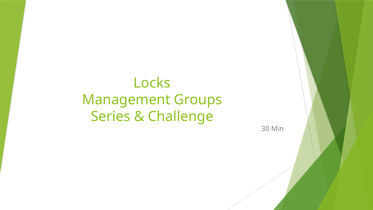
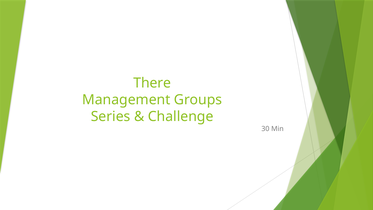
Locks: Locks -> There
